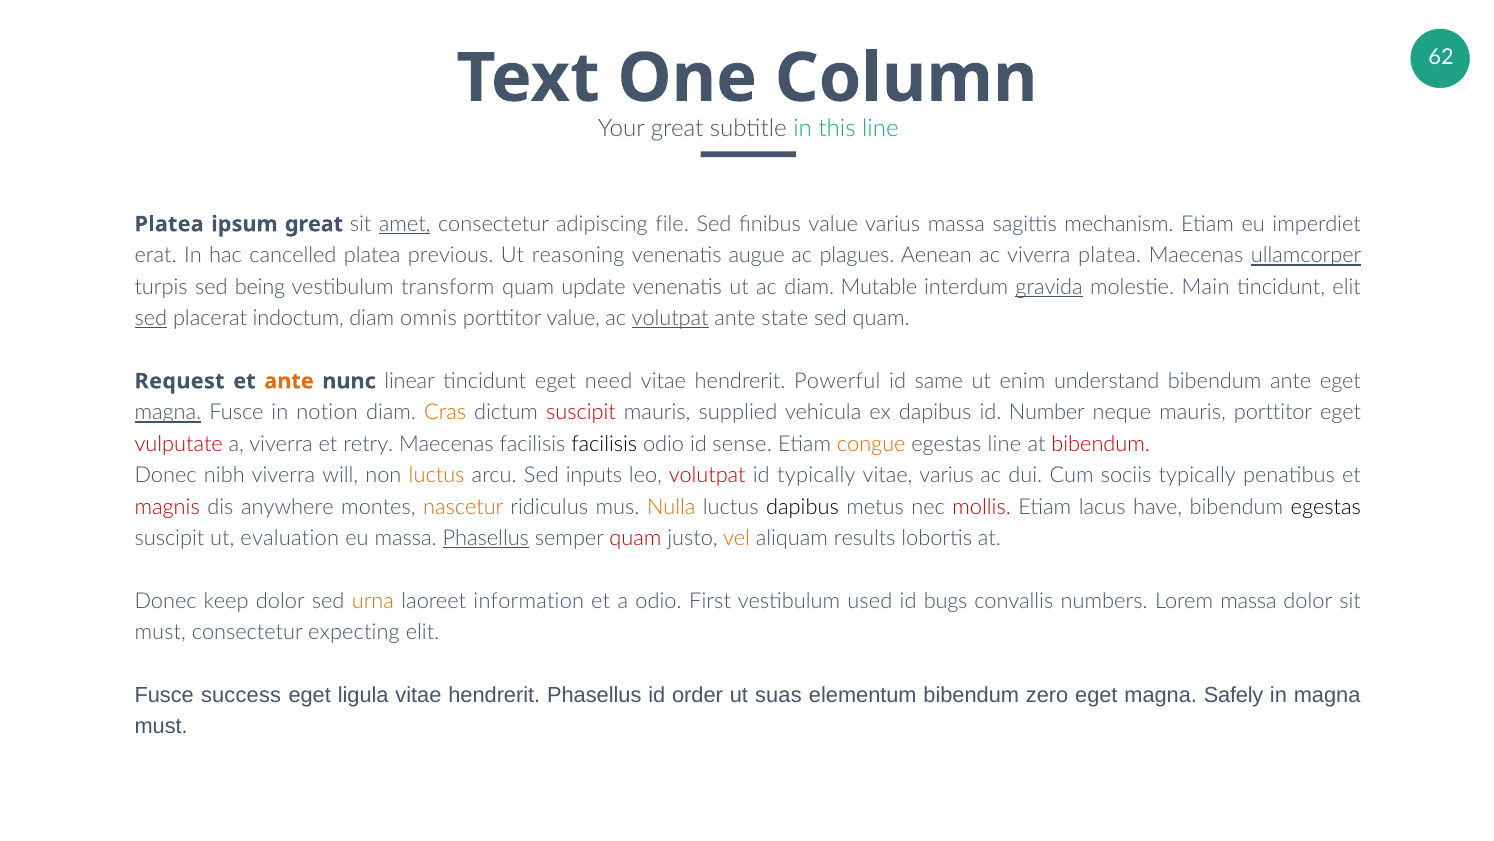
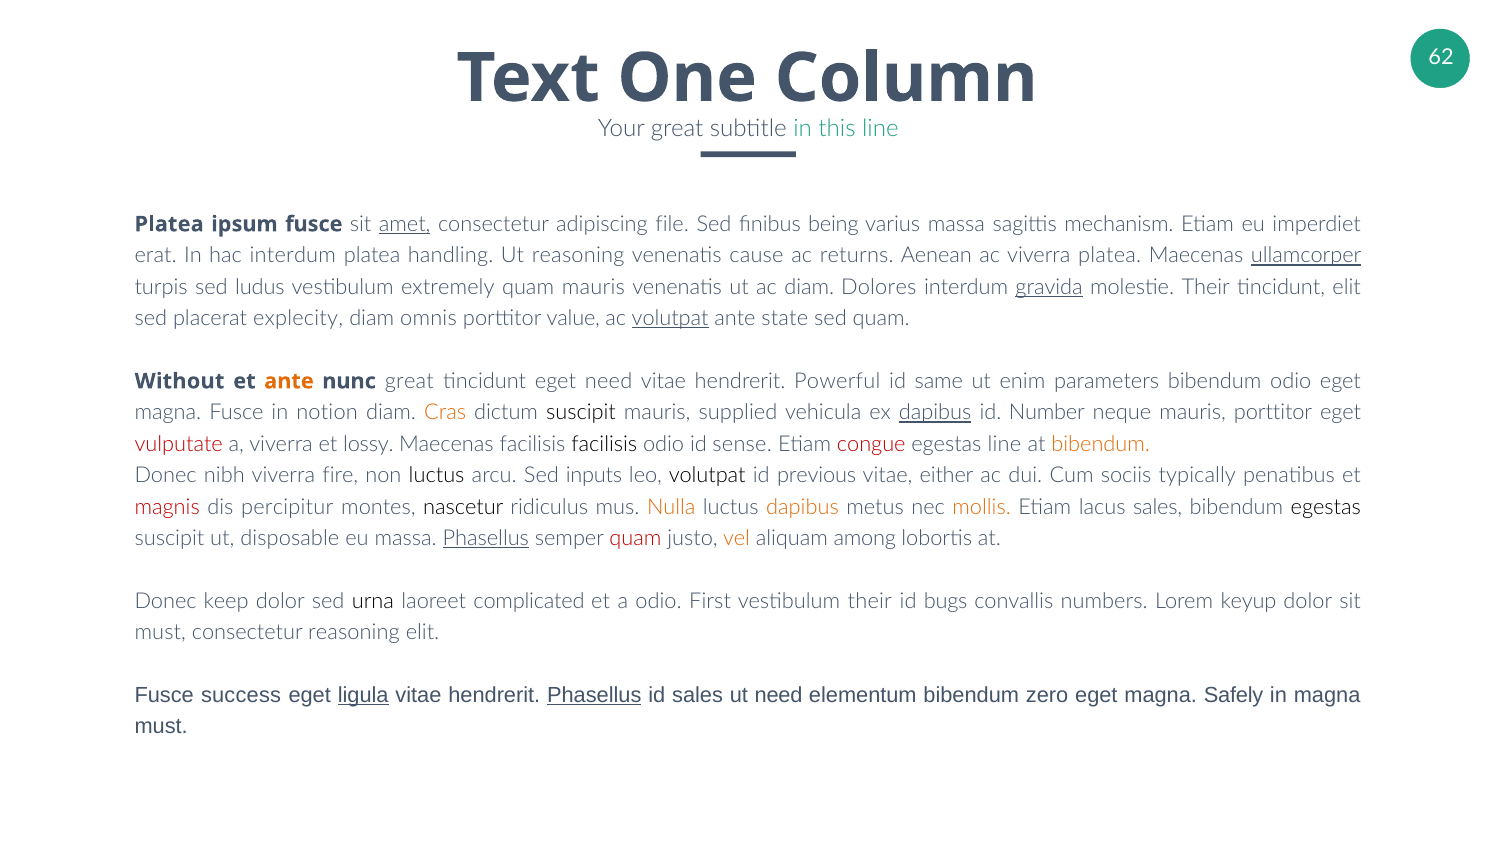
ipsum great: great -> fusce
finibus value: value -> being
hac cancelled: cancelled -> interdum
previous: previous -> handling
augue: augue -> cause
plagues: plagues -> returns
being: being -> ludus
transform: transform -> extremely
quam update: update -> mauris
Mutable: Mutable -> Dolores
molestie Main: Main -> Their
sed at (151, 318) underline: present -> none
indoctum: indoctum -> explecity
Request: Request -> Without
nunc linear: linear -> great
understand: understand -> parameters
bibendum ante: ante -> odio
magna at (168, 412) underline: present -> none
suscipit at (581, 412) colour: red -> black
dapibus at (935, 412) underline: none -> present
retry: retry -> lossy
congue colour: orange -> red
bibendum at (1101, 444) colour: red -> orange
will: will -> fire
luctus at (437, 475) colour: orange -> black
volutpat at (707, 475) colour: red -> black
id typically: typically -> previous
vitae varius: varius -> either
anywhere: anywhere -> percipitur
nascetur colour: orange -> black
dapibus at (802, 507) colour: black -> orange
mollis colour: red -> orange
lacus have: have -> sales
evaluation: evaluation -> disposable
results: results -> among
urna colour: orange -> black
information: information -> complicated
vestibulum used: used -> their
Lorem massa: massa -> keyup
consectetur expecting: expecting -> reasoning
ligula underline: none -> present
Phasellus at (594, 695) underline: none -> present
id order: order -> sales
ut suas: suas -> need
